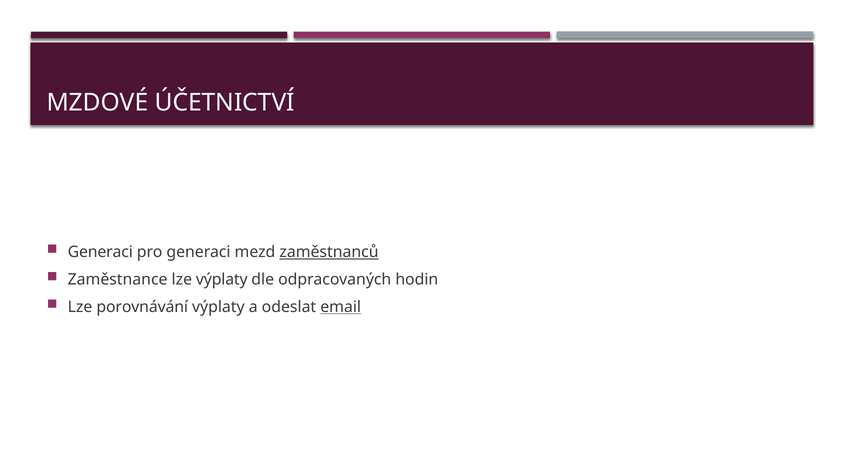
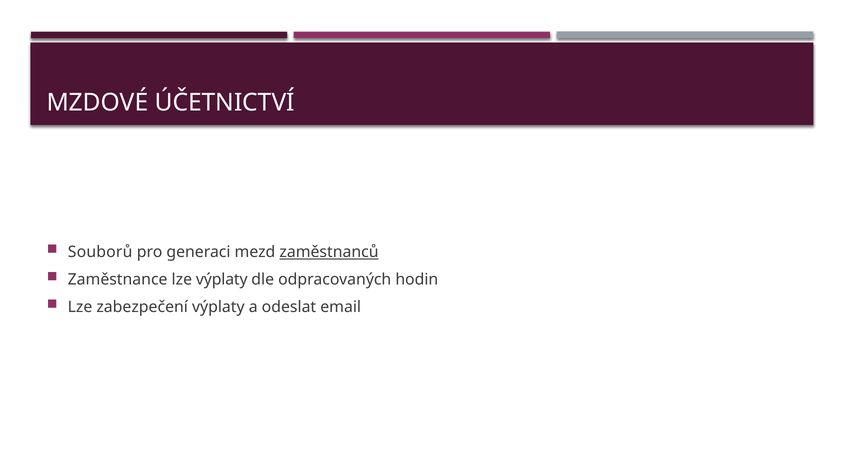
Generaci at (100, 252): Generaci -> Souborů
porovnávání: porovnávání -> zabezpečení
email underline: present -> none
